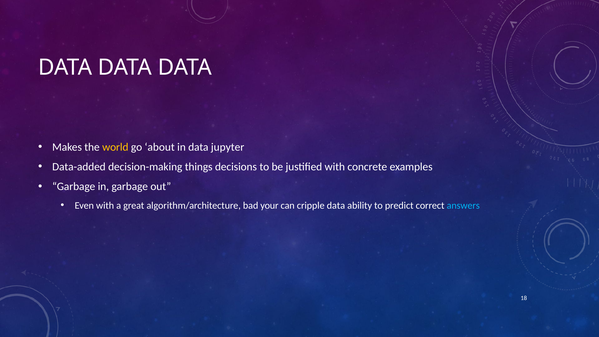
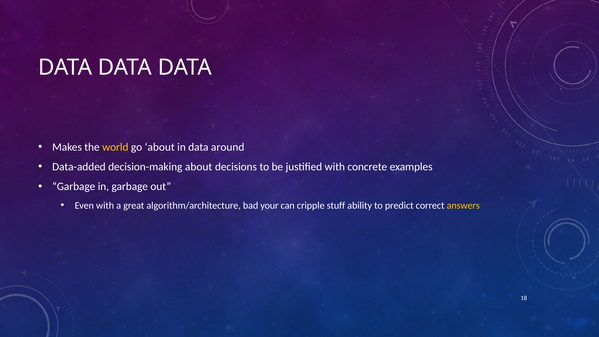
jupyter: jupyter -> around
decision-making things: things -> about
cripple data: data -> stuff
answers colour: light blue -> yellow
